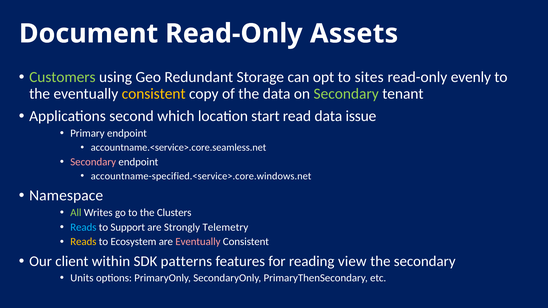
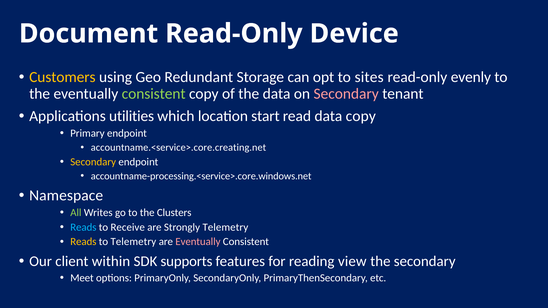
Assets: Assets -> Device
Customers colour: light green -> yellow
consistent at (154, 94) colour: yellow -> light green
Secondary at (346, 94) colour: light green -> pink
second: second -> utilities
data issue: issue -> copy
accountname.<service>.core.seamless.net: accountname.<service>.core.seamless.net -> accountname.<service>.core.creating.net
Secondary at (93, 162) colour: pink -> yellow
accountname-specified.<service>.core.windows.net: accountname-specified.<service>.core.windows.net -> accountname-processing.<service>.core.windows.net
Support: Support -> Receive
to Ecosystem: Ecosystem -> Telemetry
patterns: patterns -> supports
Units: Units -> Meet
